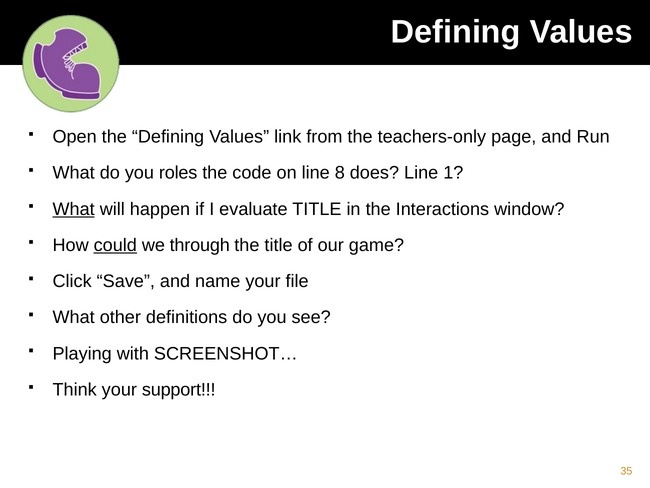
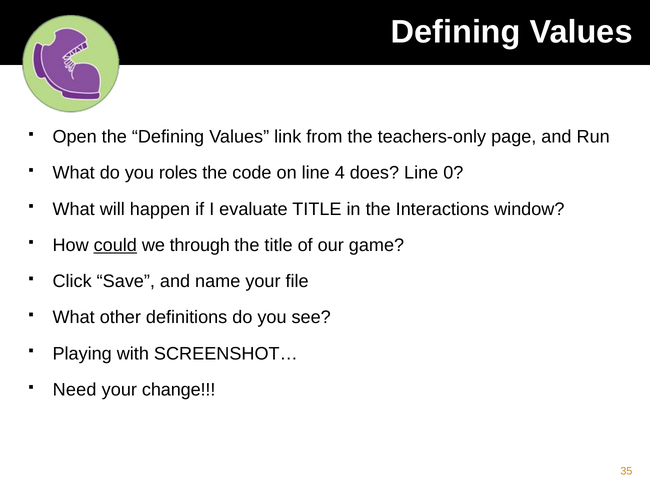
8: 8 -> 4
1: 1 -> 0
What at (74, 209) underline: present -> none
Think: Think -> Need
support: support -> change
